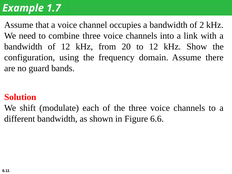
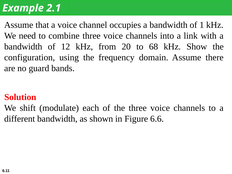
1.7: 1.7 -> 2.1
2: 2 -> 1
to 12: 12 -> 68
